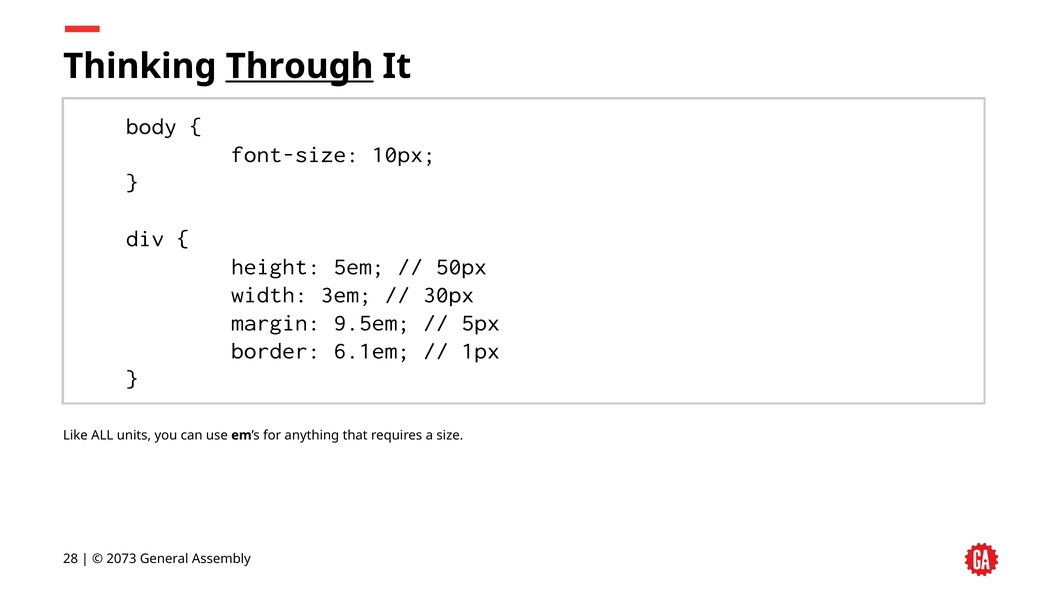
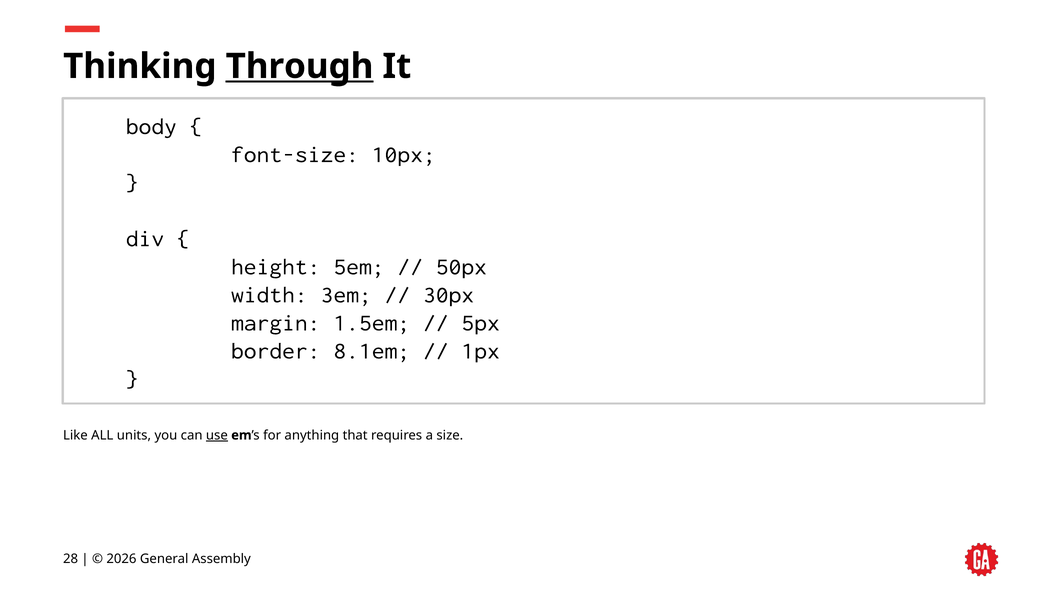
9.5em: 9.5em -> 1.5em
6.1em: 6.1em -> 8.1em
use underline: none -> present
2073: 2073 -> 2026
